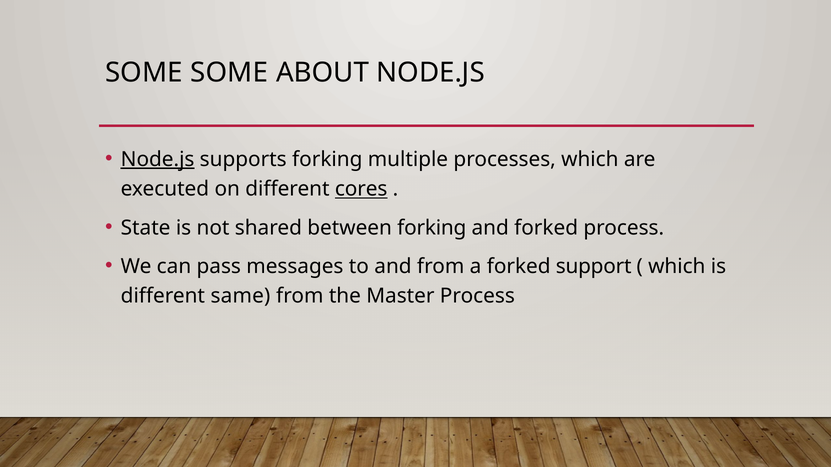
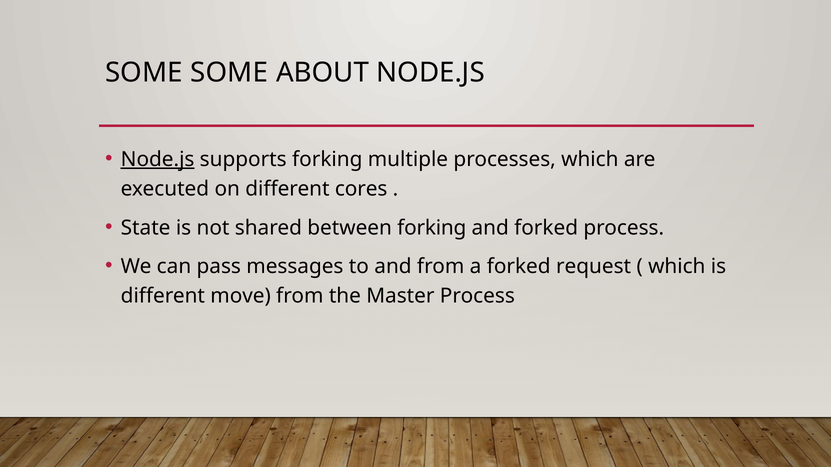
cores underline: present -> none
support: support -> request
same: same -> move
